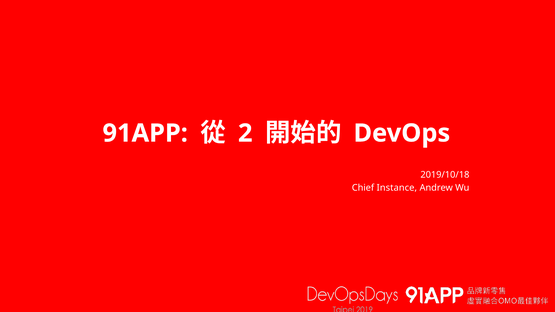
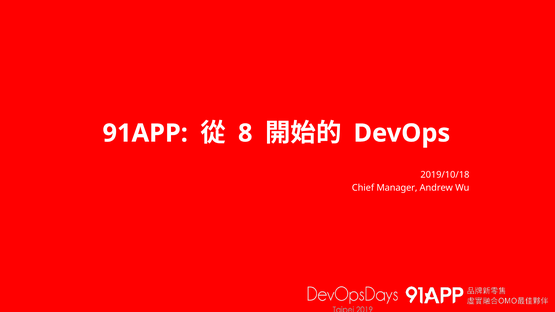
2: 2 -> 8
Instance: Instance -> Manager
